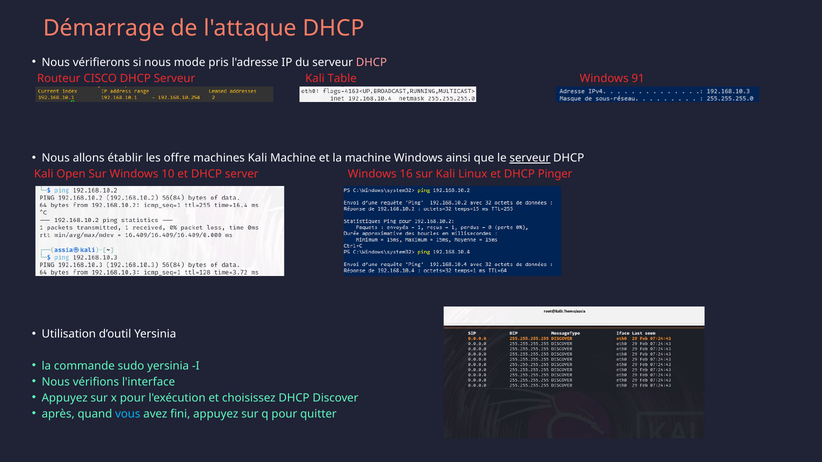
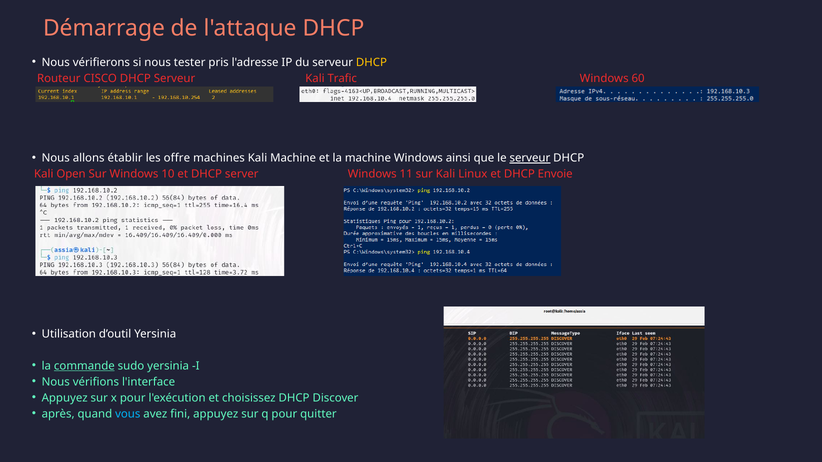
mode: mode -> tester
DHCP at (371, 62) colour: pink -> yellow
Table: Table -> Trafic
91: 91 -> 60
16: 16 -> 11
Pinger: Pinger -> Envoie
commande underline: none -> present
